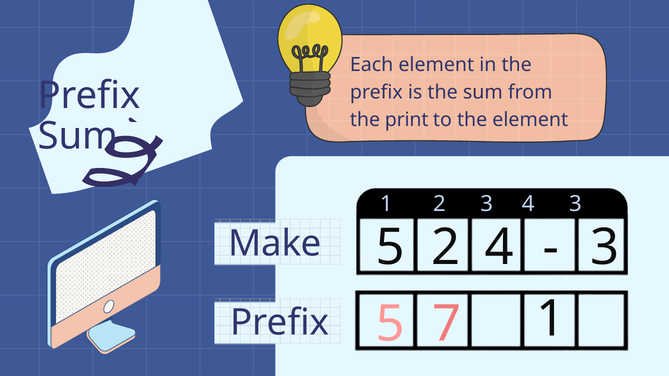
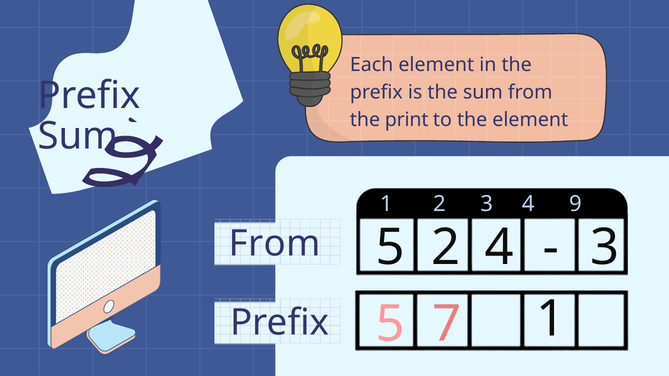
4 3: 3 -> 9
Make at (275, 244): Make -> From
